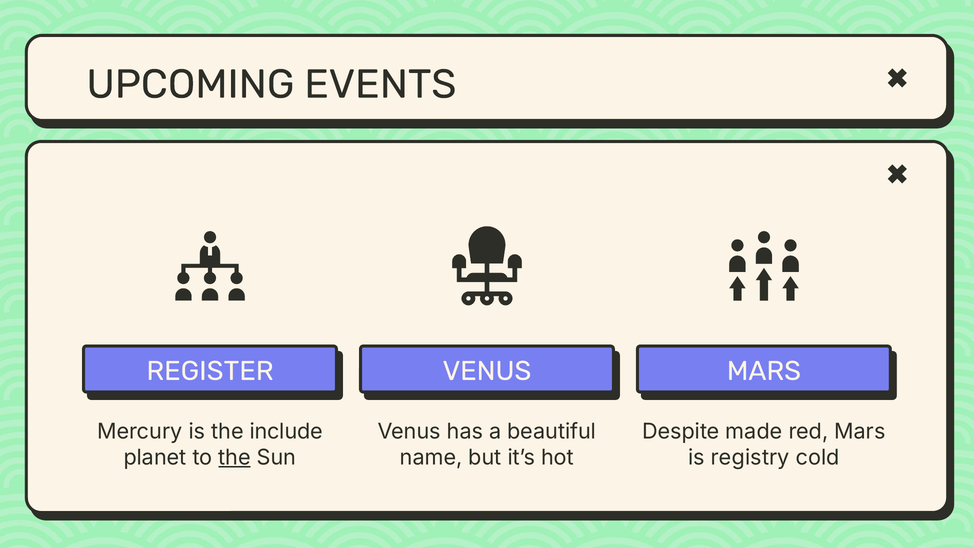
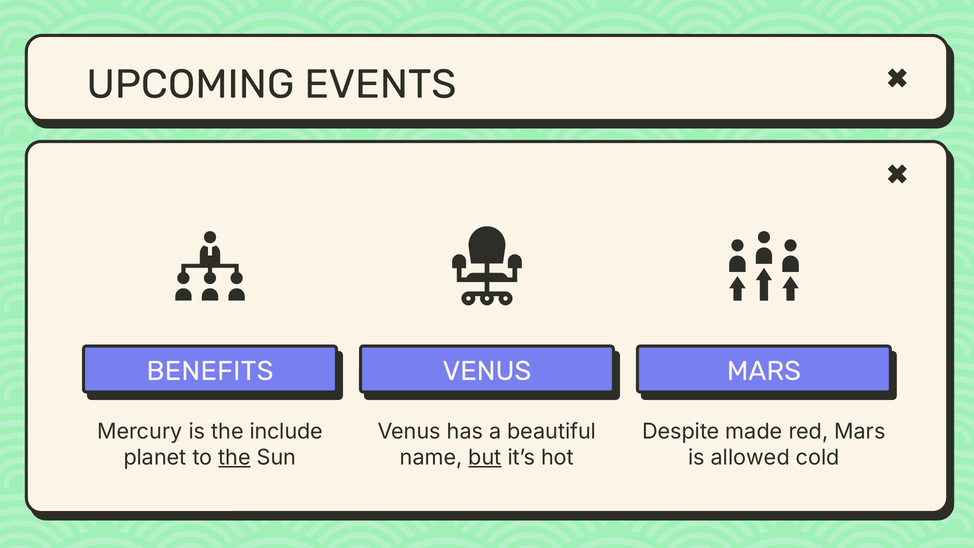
REGISTER: REGISTER -> BENEFITS
but underline: none -> present
registry: registry -> allowed
